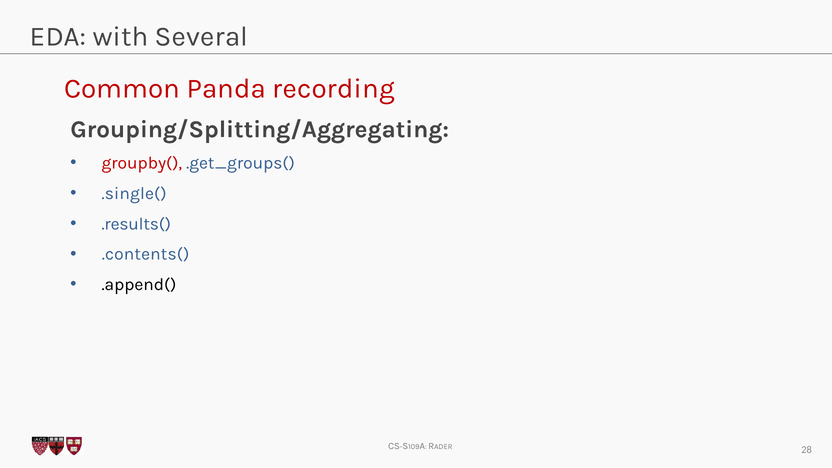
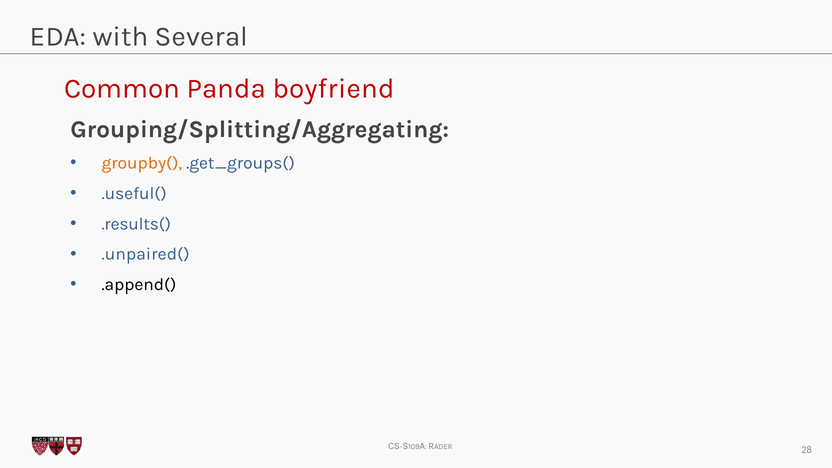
recording: recording -> boyfriend
groupby( colour: red -> orange
.single(: .single( -> .useful(
.contents(: .contents( -> .unpaired(
